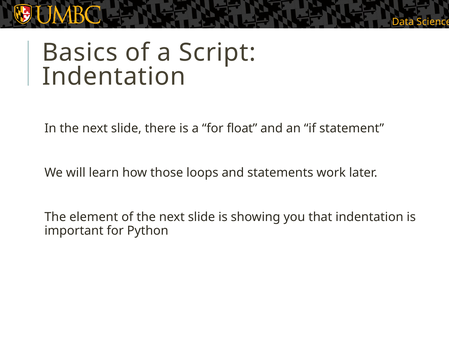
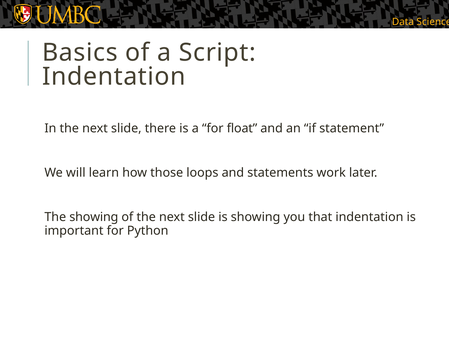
The element: element -> showing
